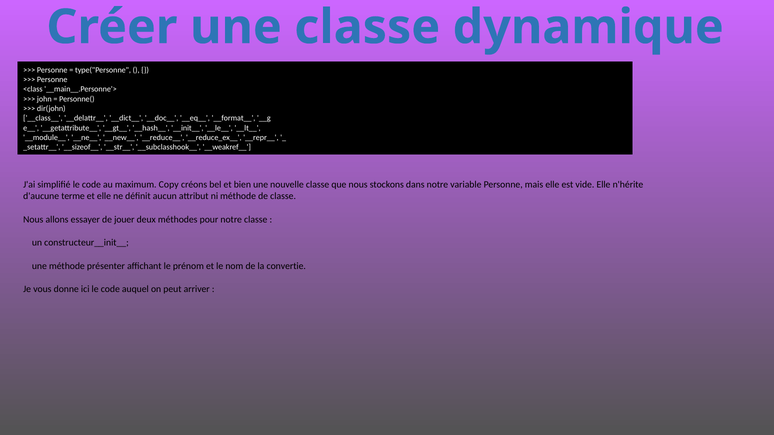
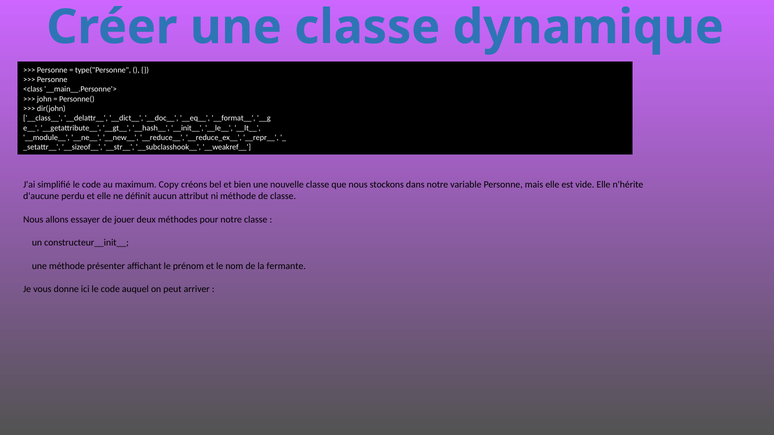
terme: terme -> perdu
convertie: convertie -> fermante
